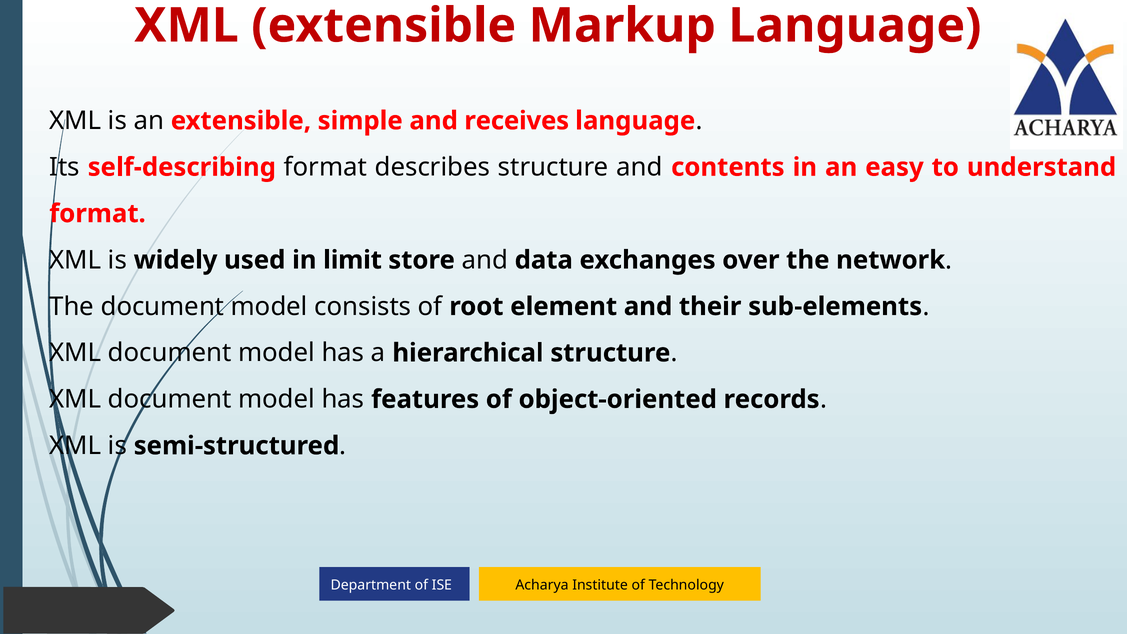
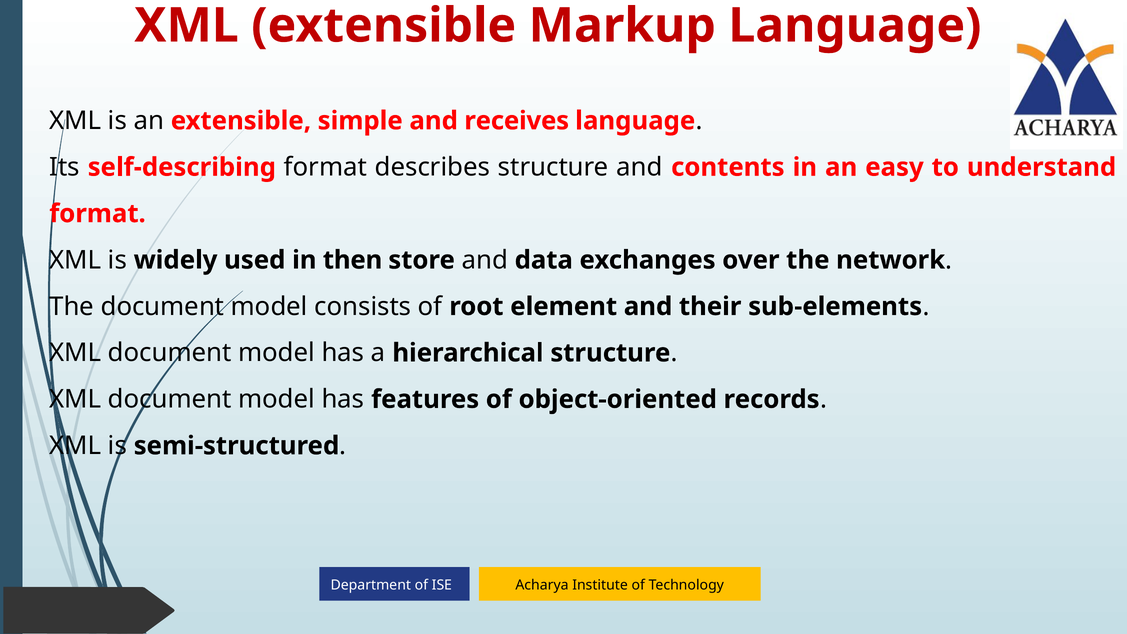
limit: limit -> then
